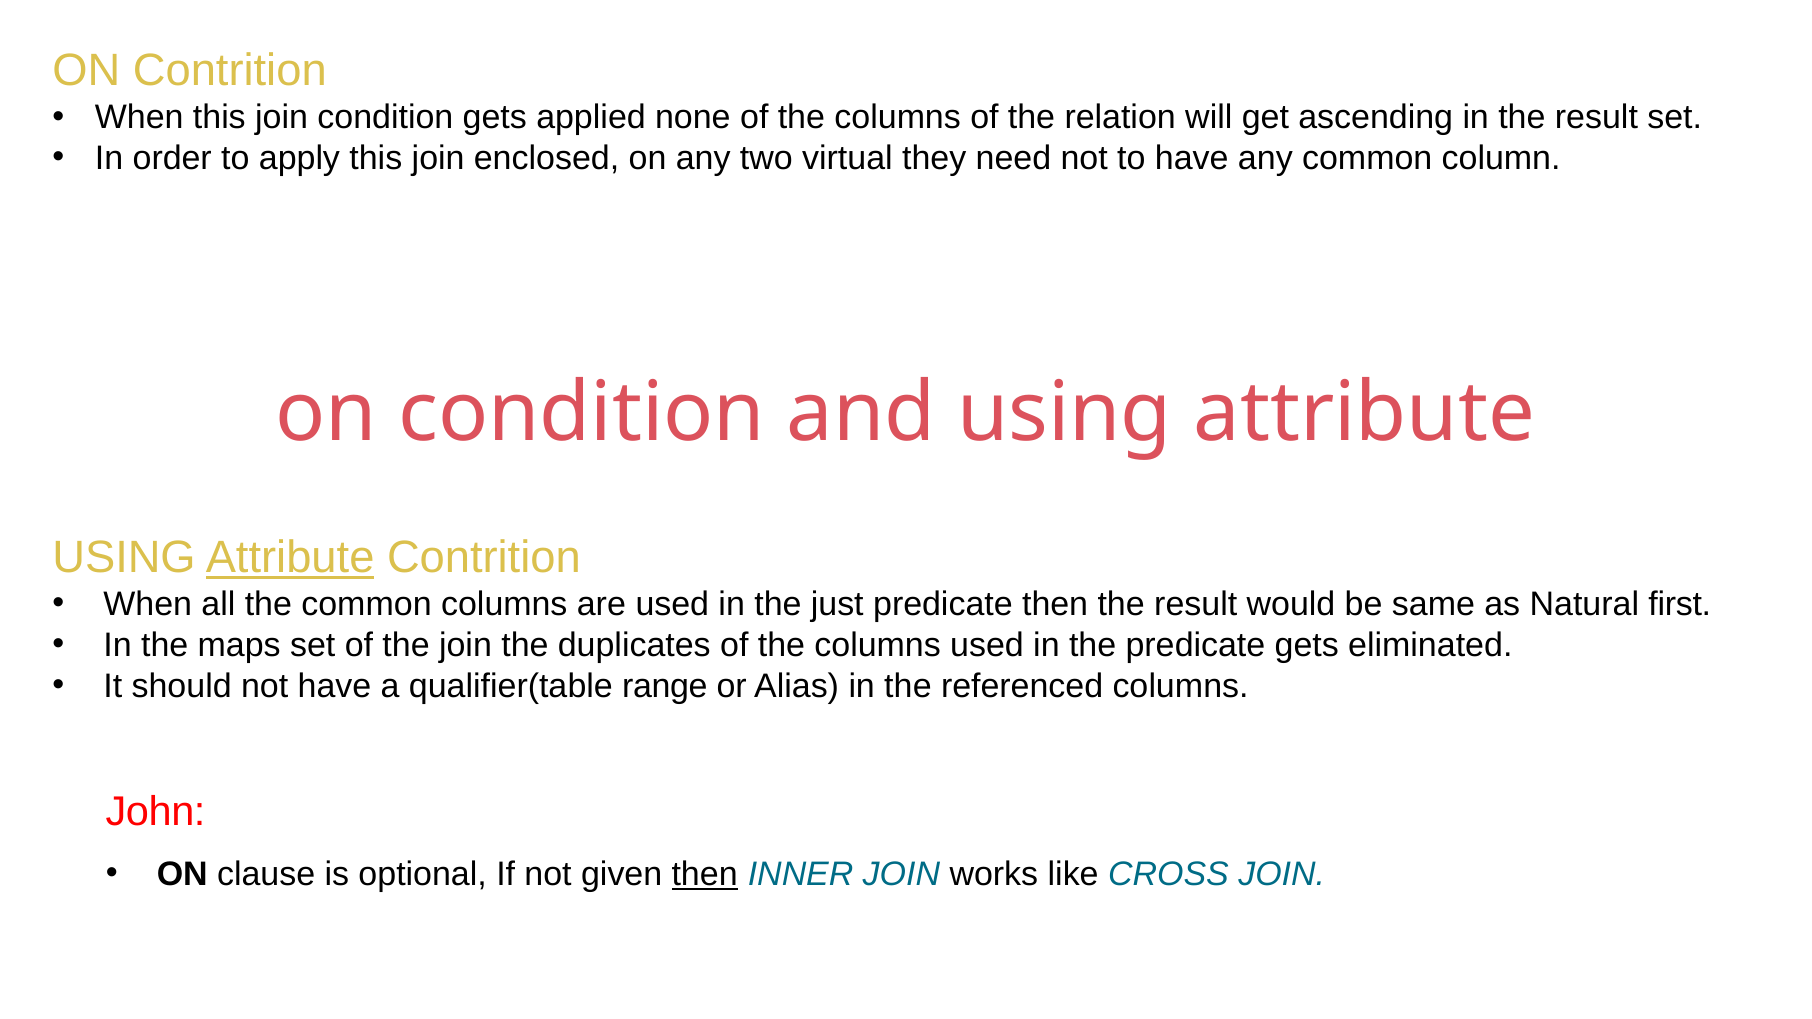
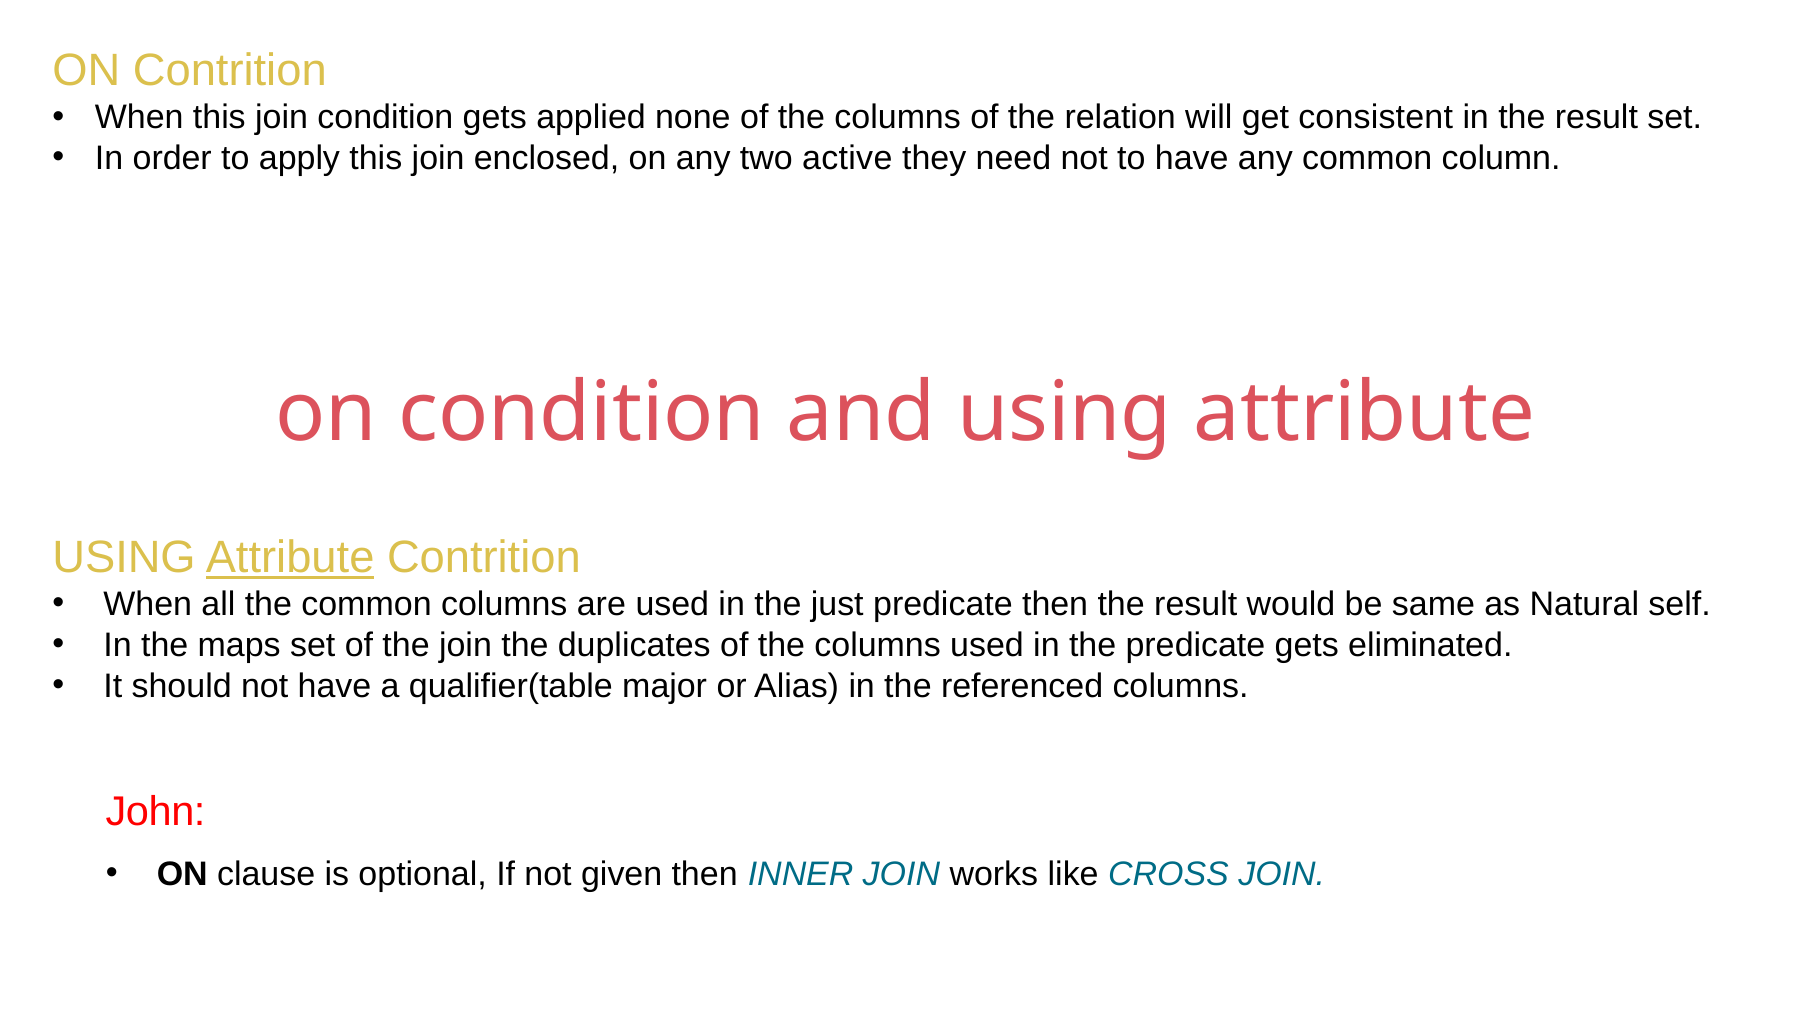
ascending: ascending -> consistent
virtual: virtual -> active
first: first -> self
range: range -> major
then at (705, 875) underline: present -> none
